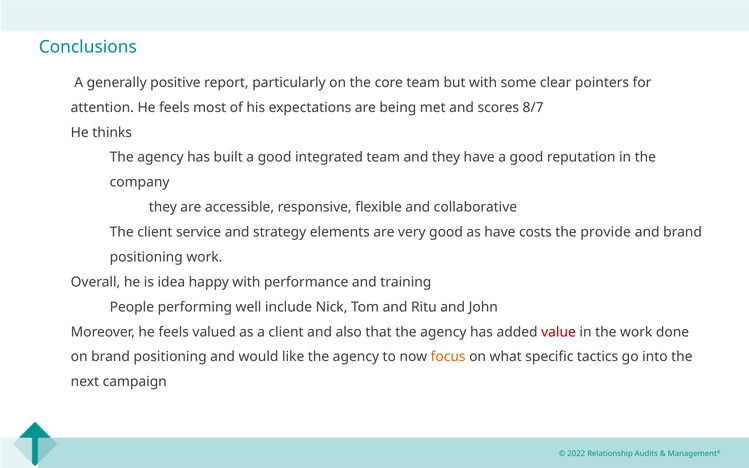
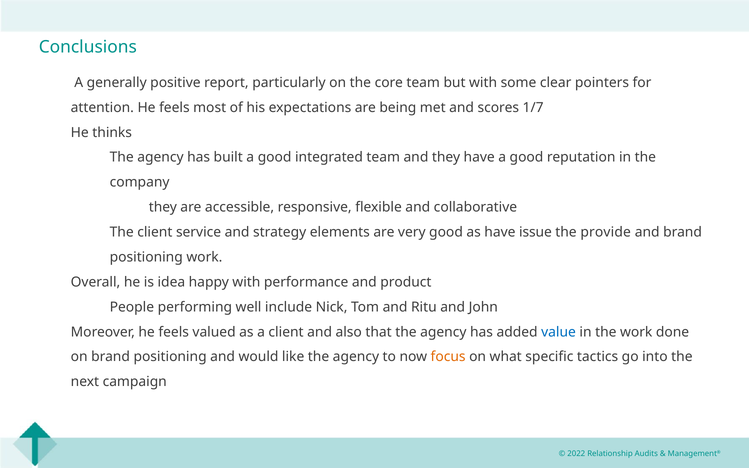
8/7: 8/7 -> 1/7
costs: costs -> issue
training: training -> product
value colour: red -> blue
